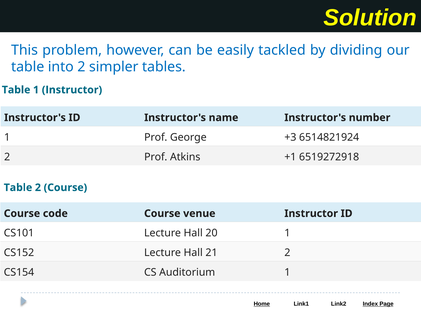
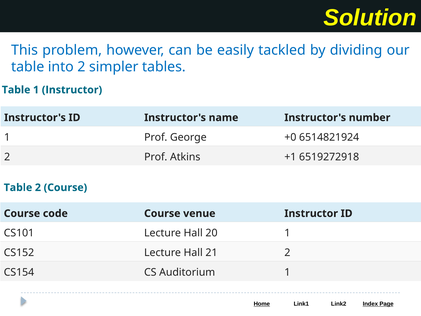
+3: +3 -> +0
